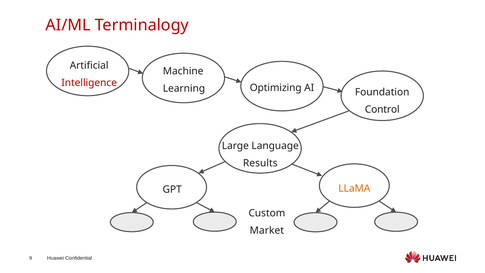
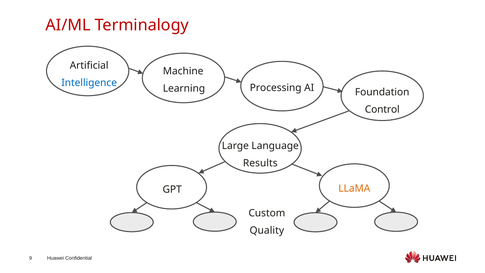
Intelligence colour: red -> blue
Optimizing: Optimizing -> Processing
Market: Market -> Quality
